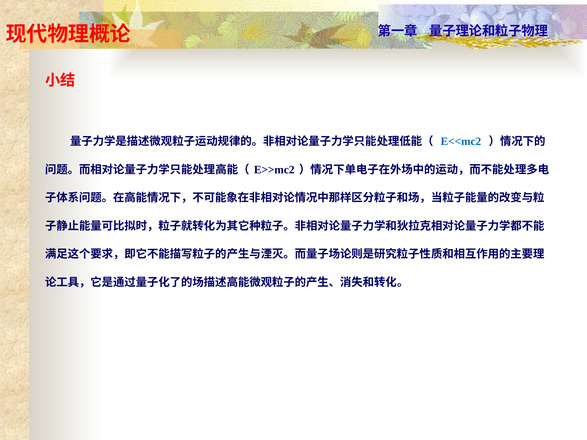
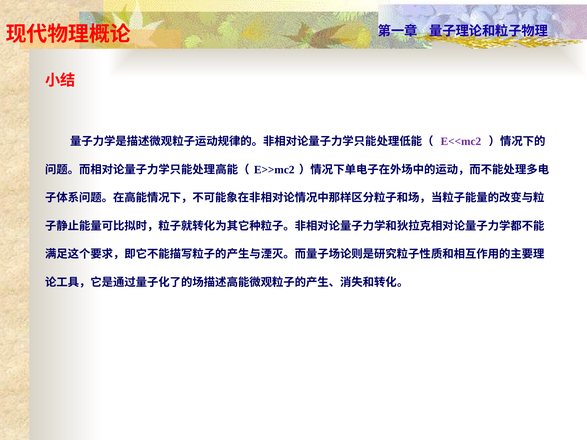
E<<mc2 colour: blue -> purple
